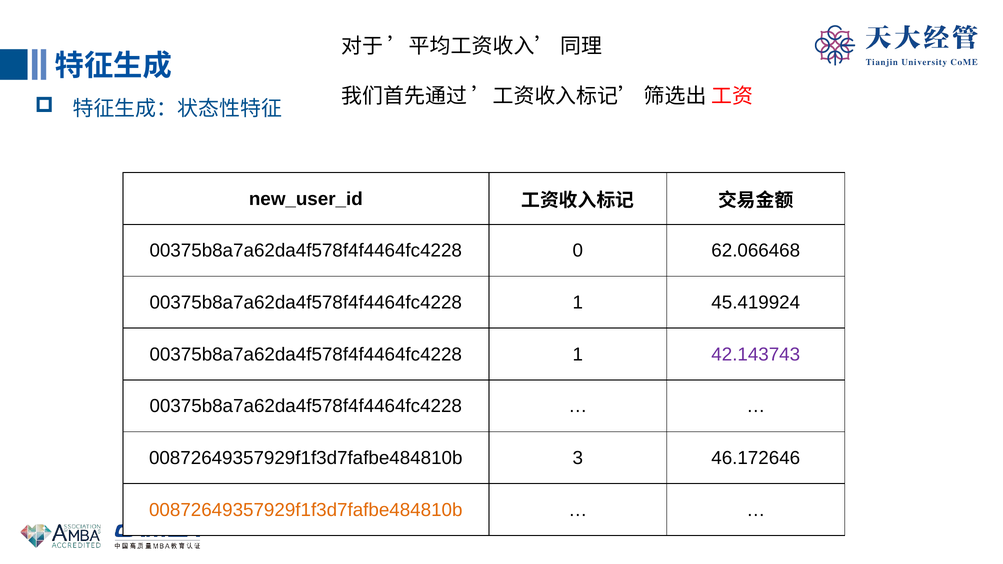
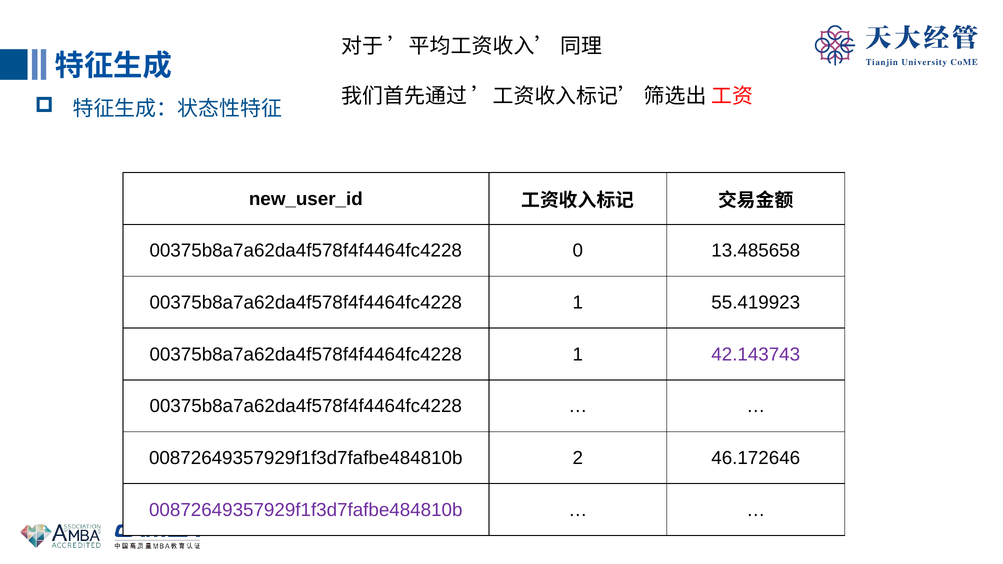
62.066468: 62.066468 -> 13.485658
45.419924: 45.419924 -> 55.419923
3: 3 -> 2
00872649357929f1f3d7fafbe484810b at (306, 510) colour: orange -> purple
